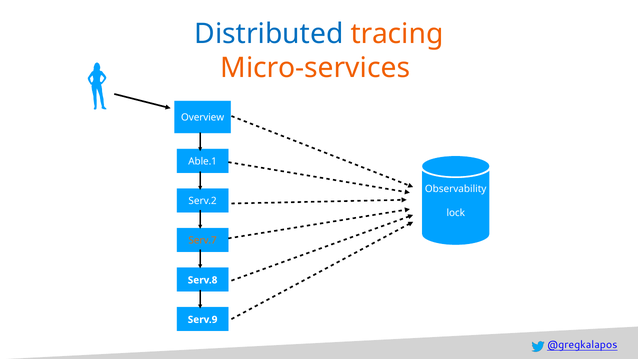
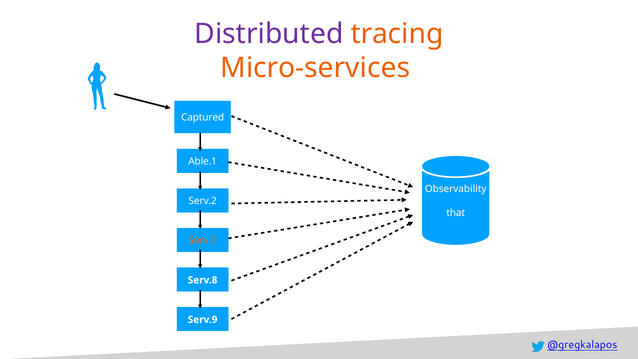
Distributed colour: blue -> purple
Overview: Overview -> Captured
lock: lock -> that
